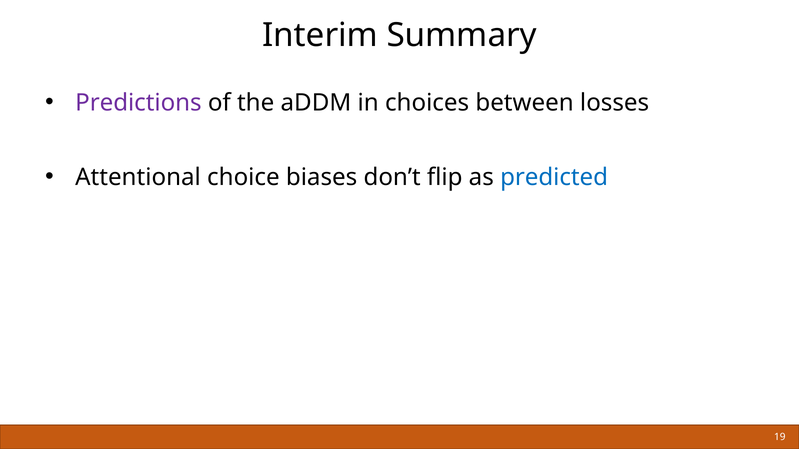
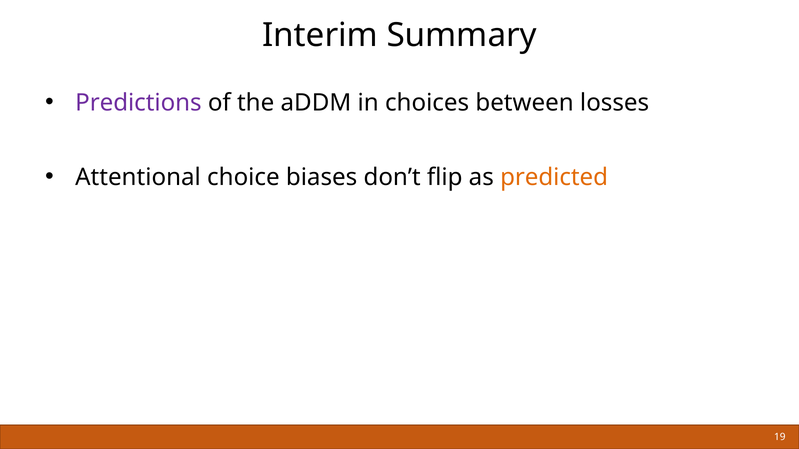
predicted colour: blue -> orange
